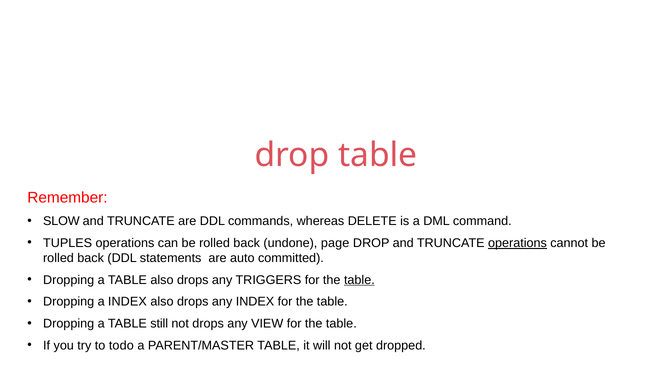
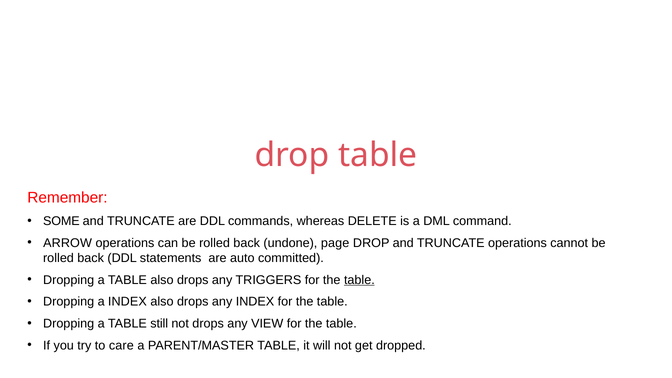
SLOW: SLOW -> SOME
TUPLES: TUPLES -> ARROW
operations at (517, 243) underline: present -> none
todo: todo -> care
